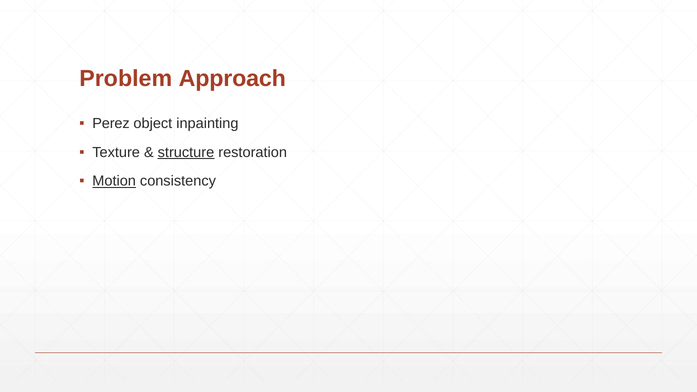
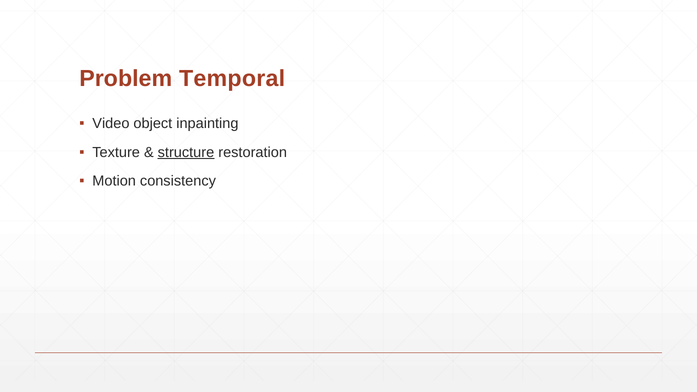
Approach: Approach -> Temporal
Perez: Perez -> Video
Motion underline: present -> none
